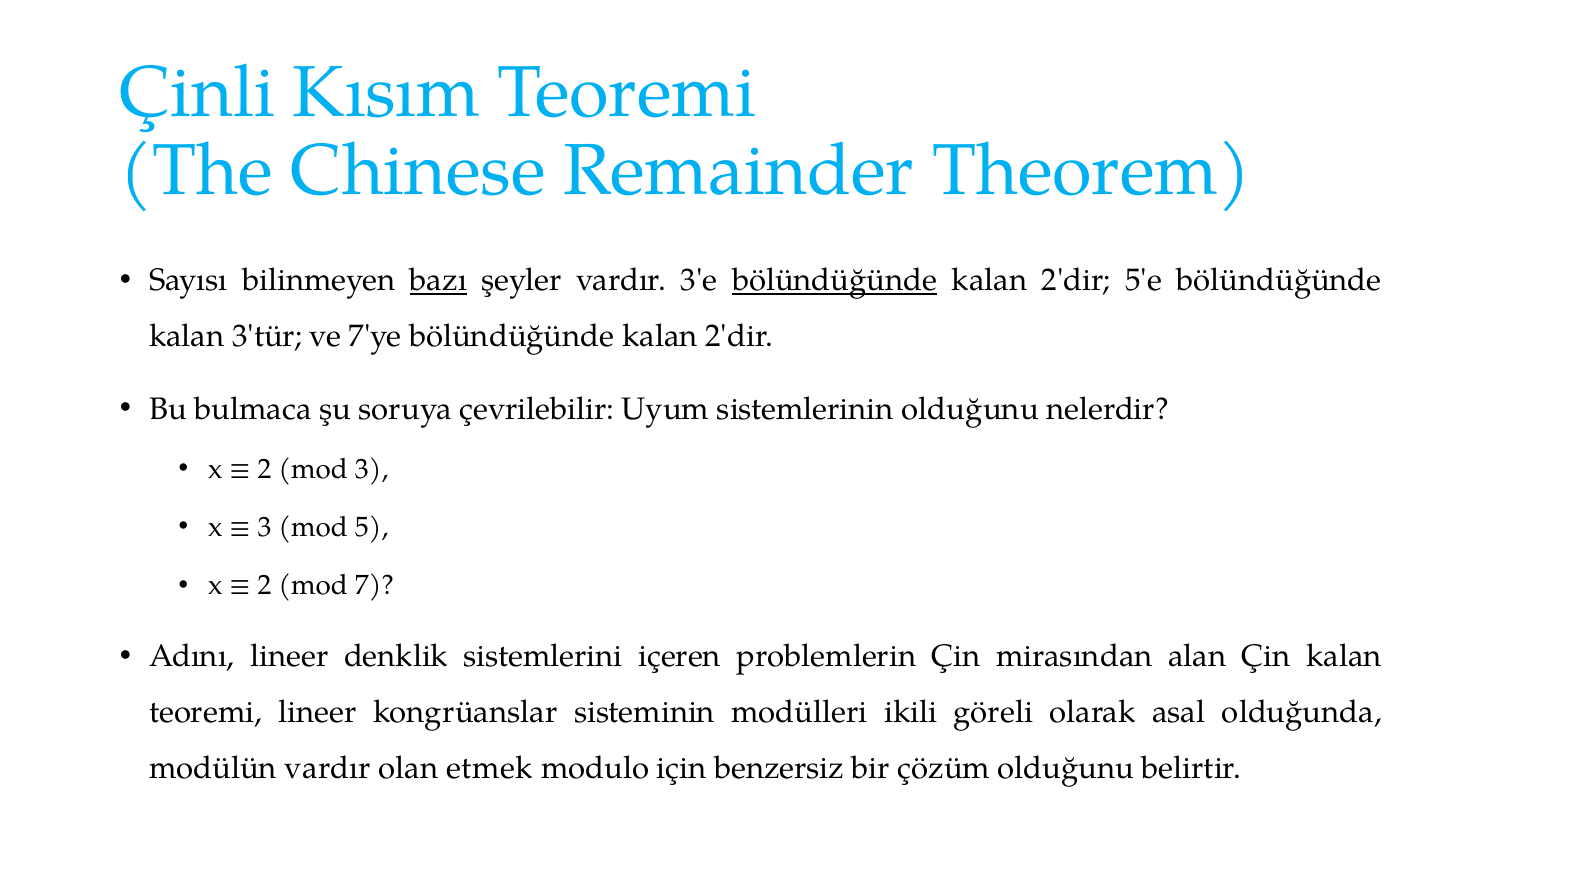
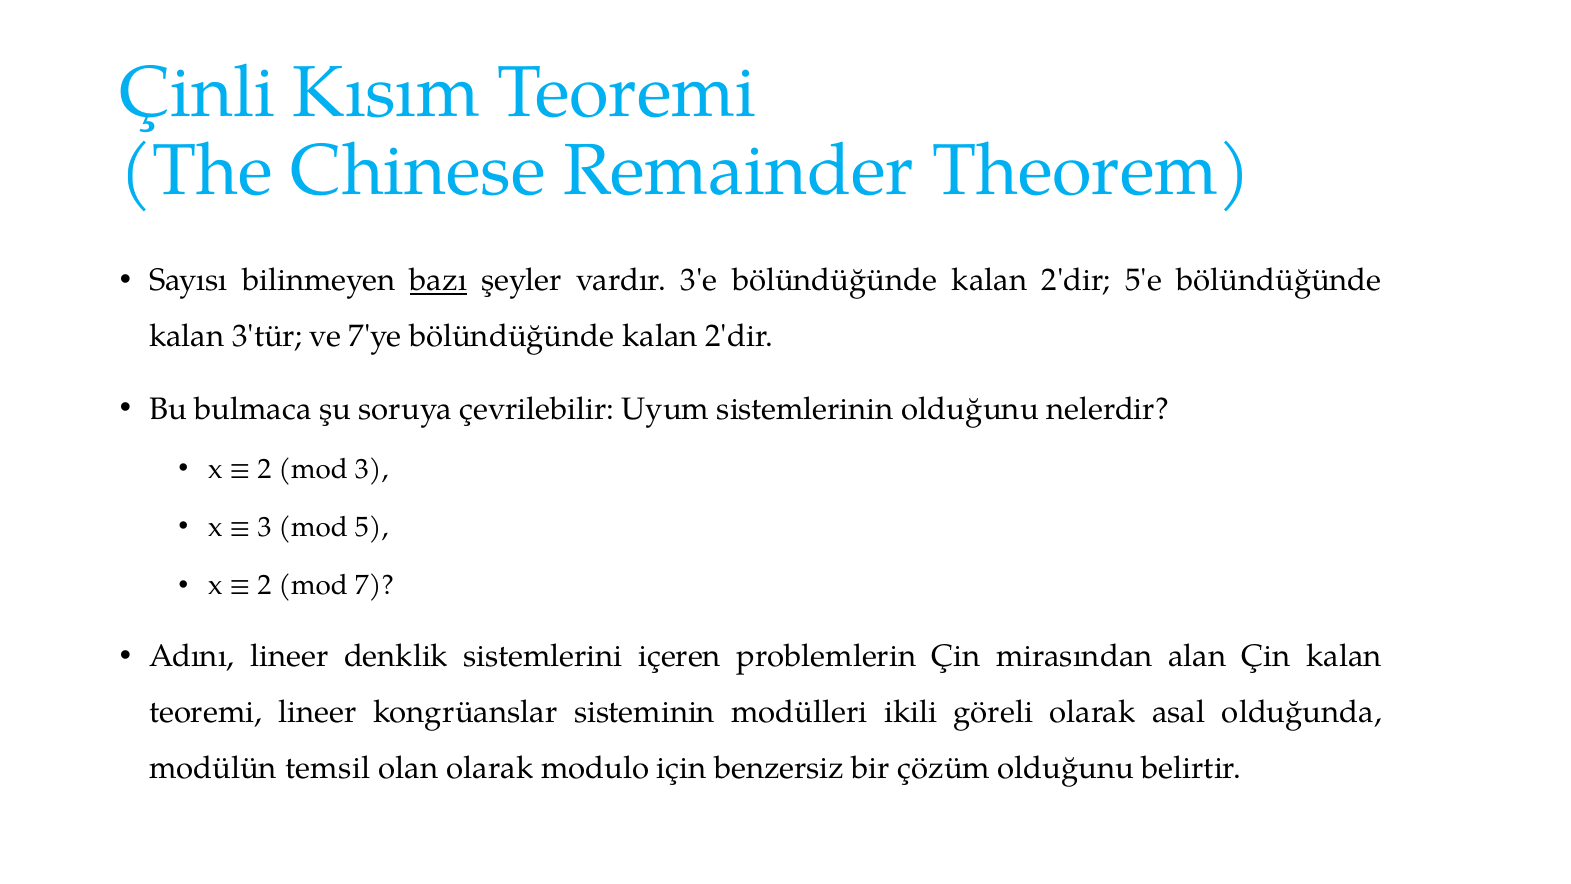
bölündüğünde at (835, 281) underline: present -> none
modülün vardır: vardır -> temsil
olan etmek: etmek -> olarak
